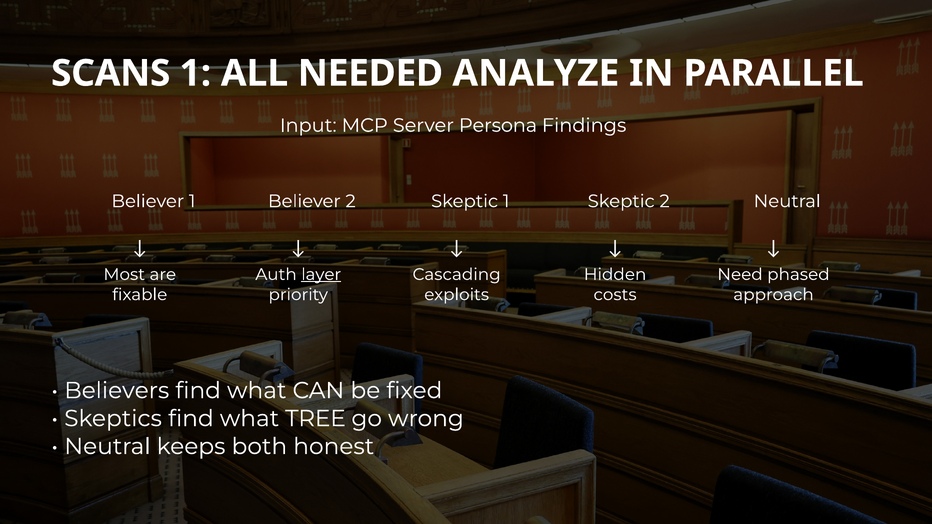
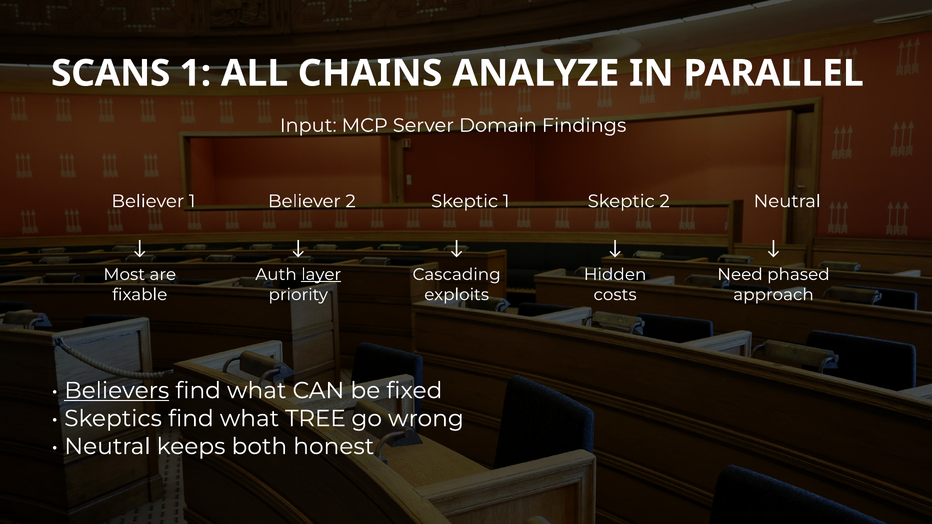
NEEDED: NEEDED -> CHAINS
Persona: Persona -> Domain
Believers underline: none -> present
